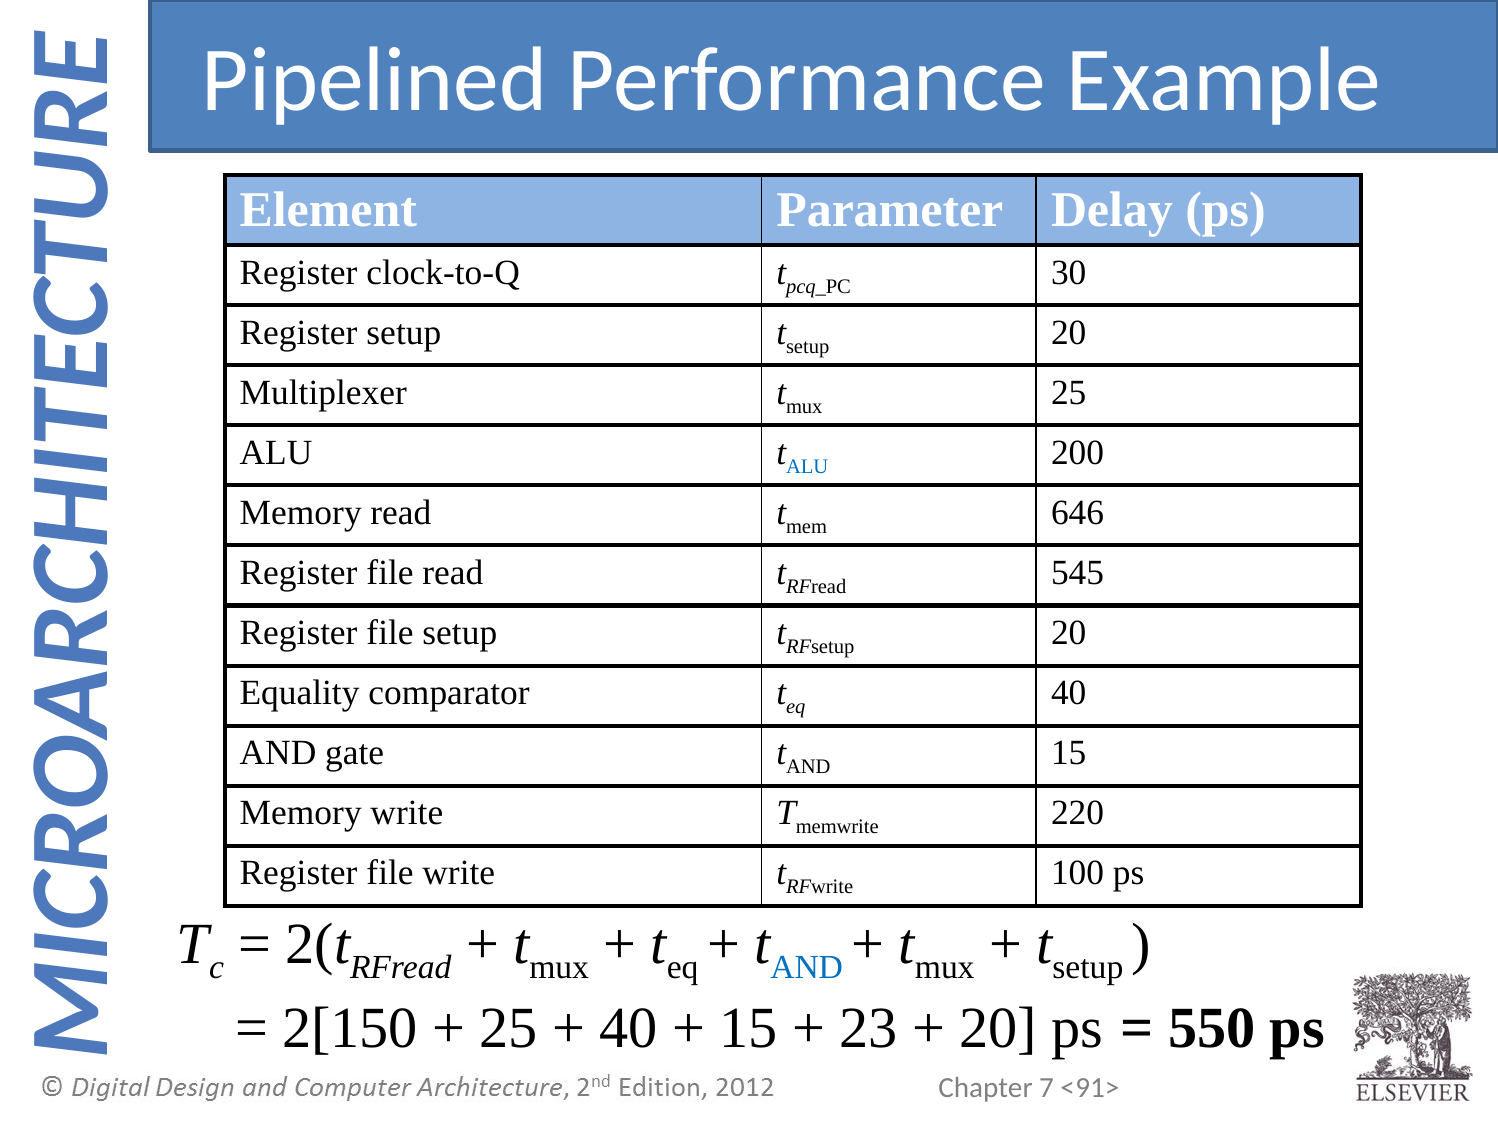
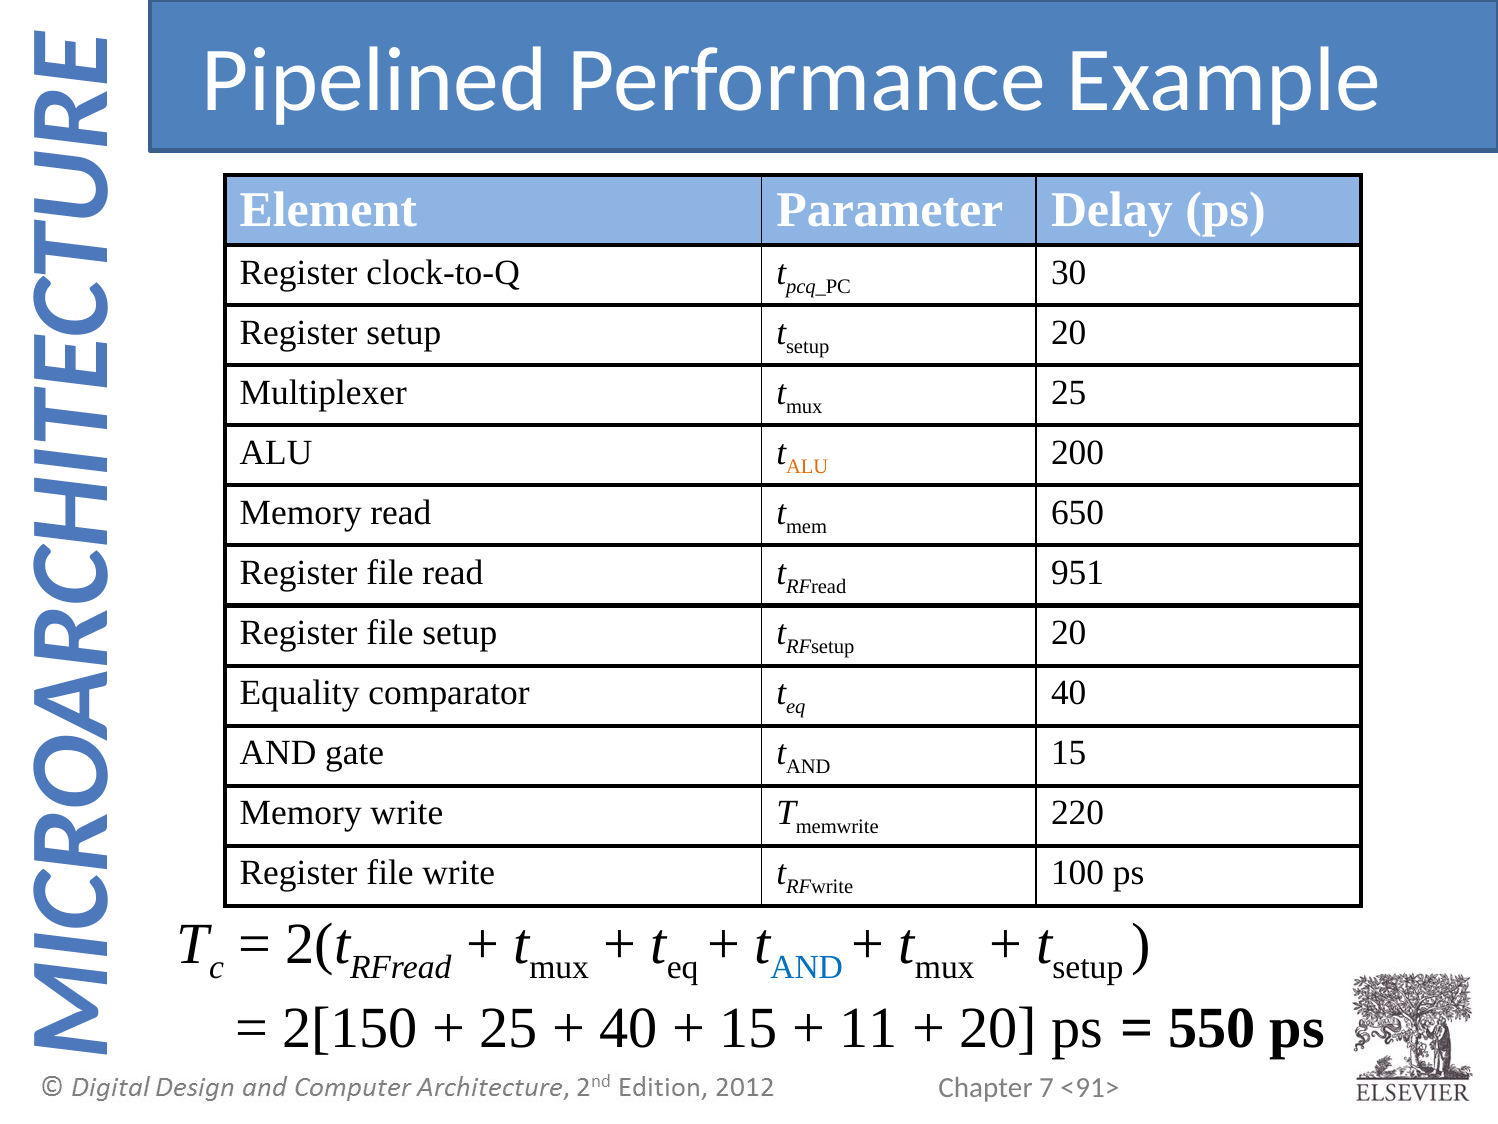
ALU at (807, 466) colour: blue -> orange
646: 646 -> 650
545: 545 -> 951
23: 23 -> 11
